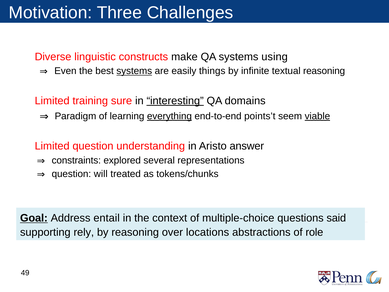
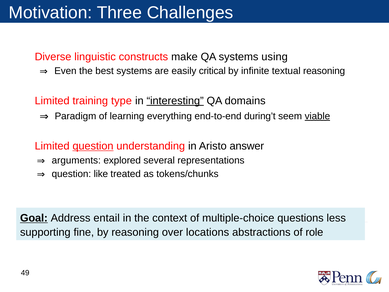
systems at (134, 71) underline: present -> none
things: things -> critical
sure: sure -> type
everything underline: present -> none
points’t: points’t -> during’t
question at (93, 146) underline: none -> present
constraints: constraints -> arguments
will: will -> like
said: said -> less
rely: rely -> fine
